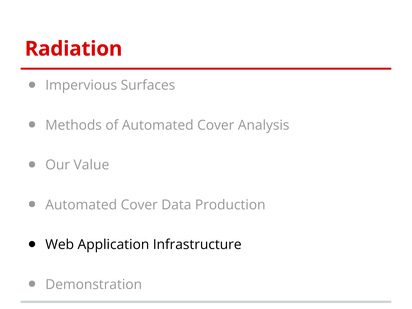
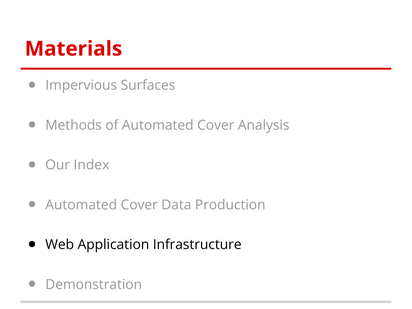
Radiation: Radiation -> Materials
Value: Value -> Index
